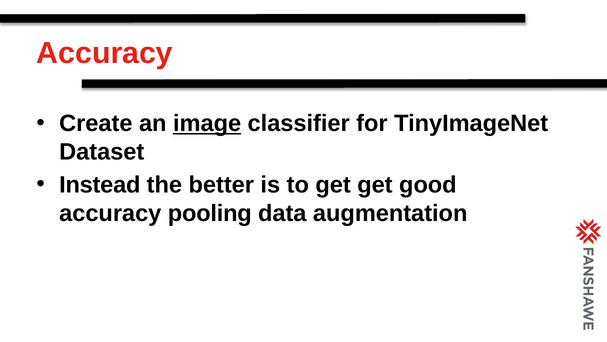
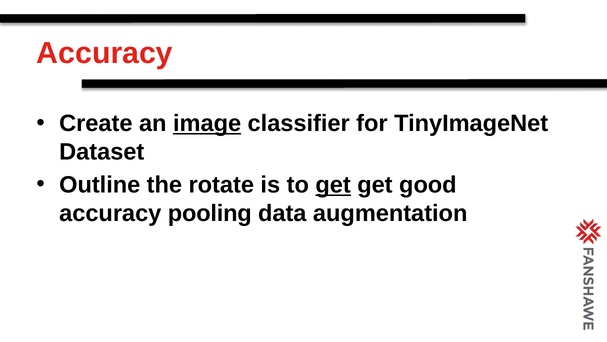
Instead: Instead -> Outline
better: better -> rotate
get at (333, 185) underline: none -> present
